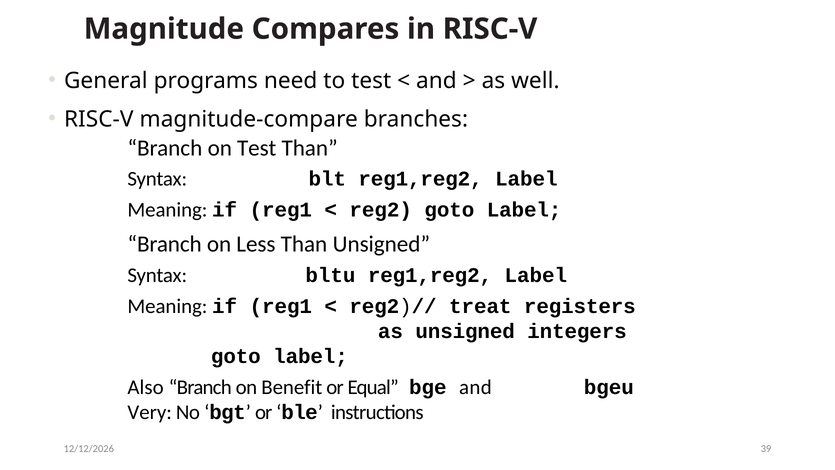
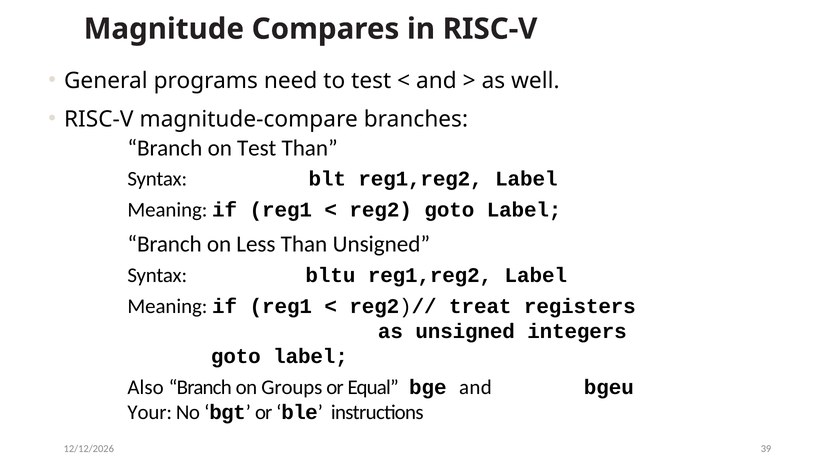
Benefit: Benefit -> Groups
Very: Very -> Your
